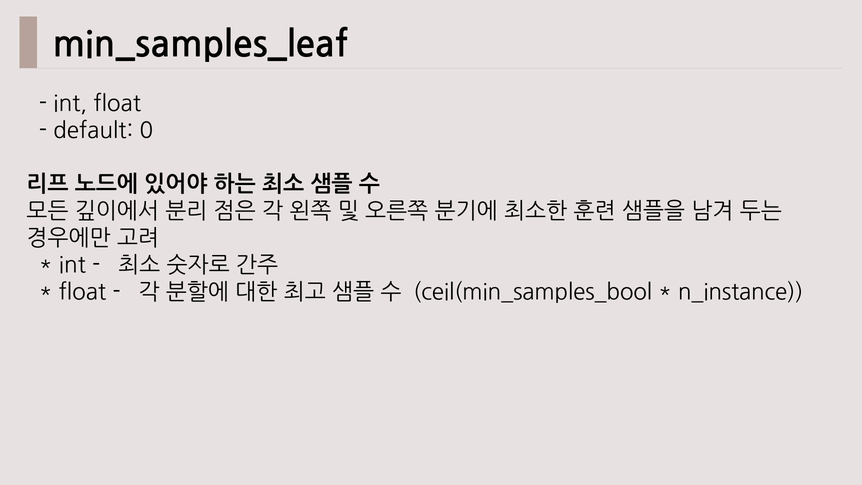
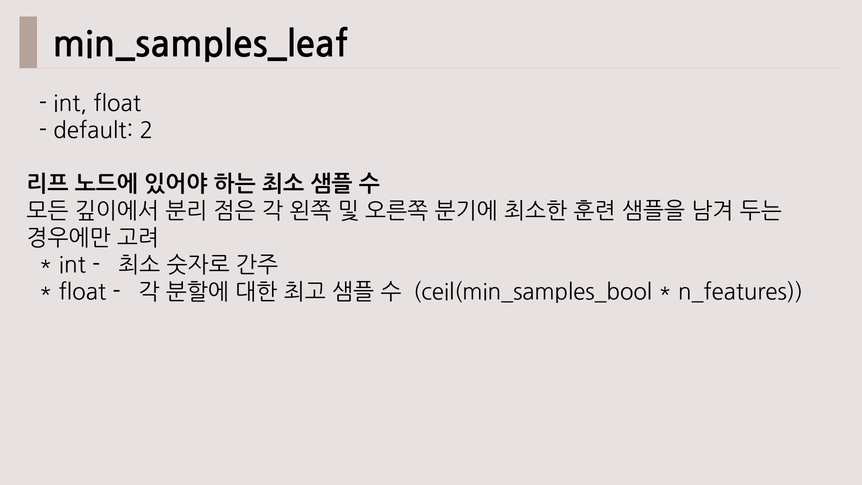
0: 0 -> 2
n_instance: n_instance -> n_features
